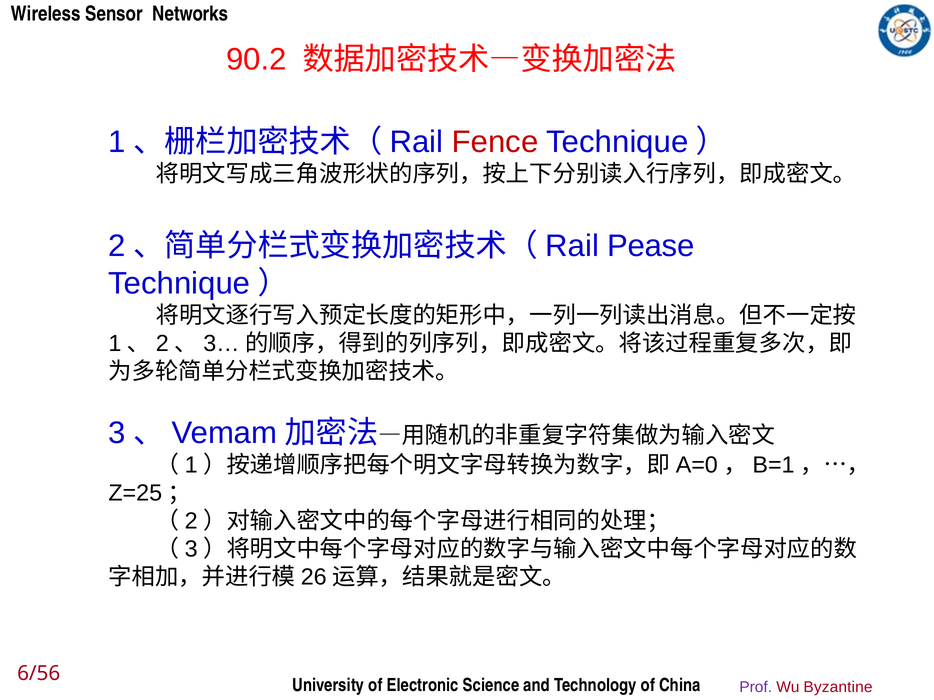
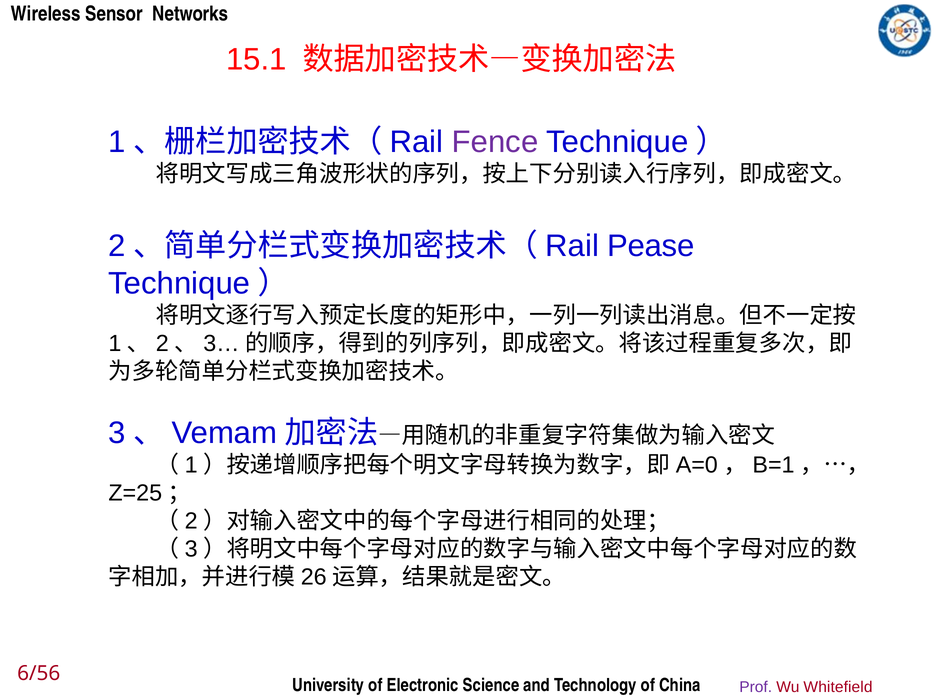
90.2: 90.2 -> 15.1
Fence colour: red -> purple
Byzantine: Byzantine -> Whitefield
